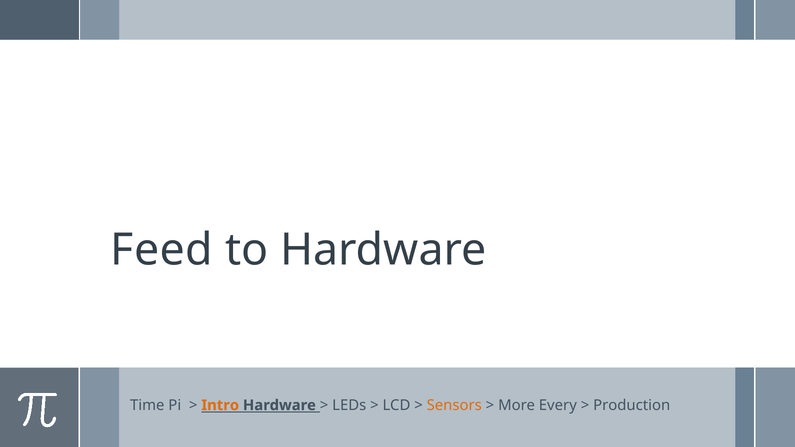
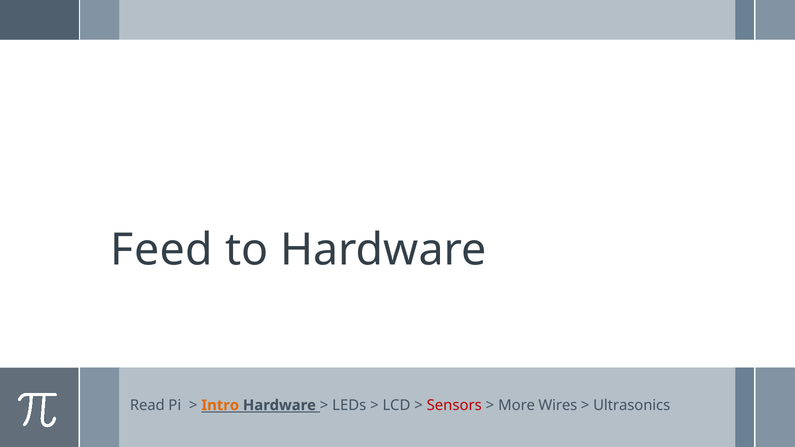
Time: Time -> Read
Sensors colour: orange -> red
Every: Every -> Wires
Production: Production -> Ultrasonics
